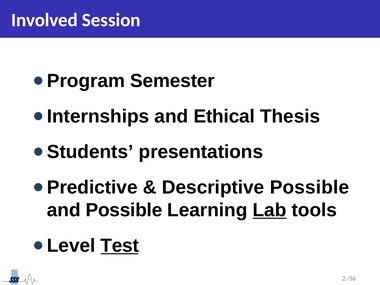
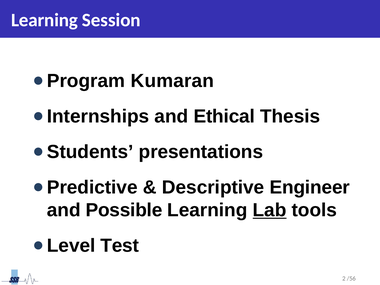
Involved at (44, 20): Involved -> Learning
Semester: Semester -> Kumaran
Descriptive Possible: Possible -> Engineer
Test underline: present -> none
